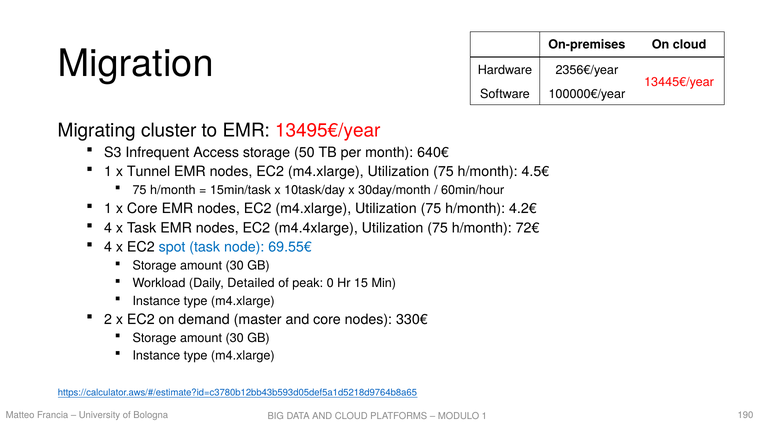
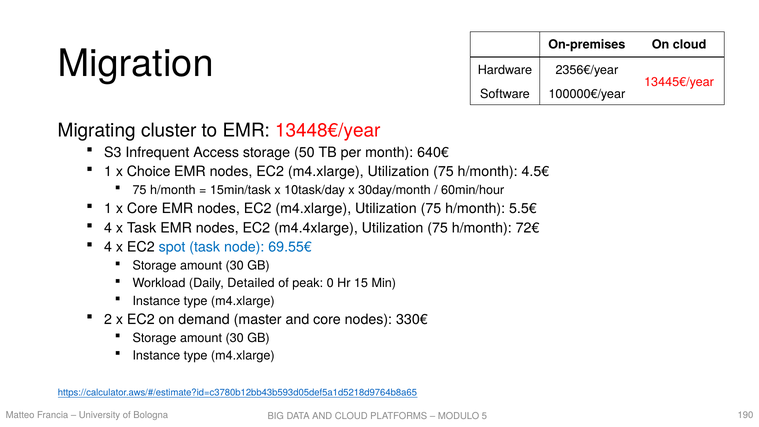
13495€/year: 13495€/year -> 13448€/year
Tunnel: Tunnel -> Choice
4.2€: 4.2€ -> 5.5€
1 at (484, 416): 1 -> 5
